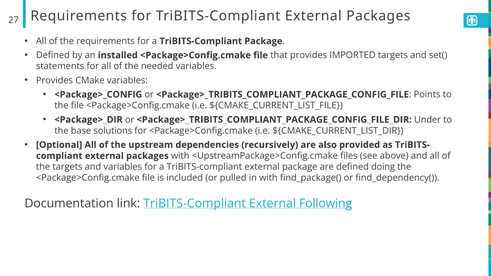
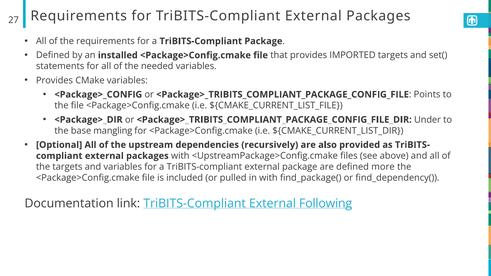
solutions: solutions -> mangling
doing: doing -> more
